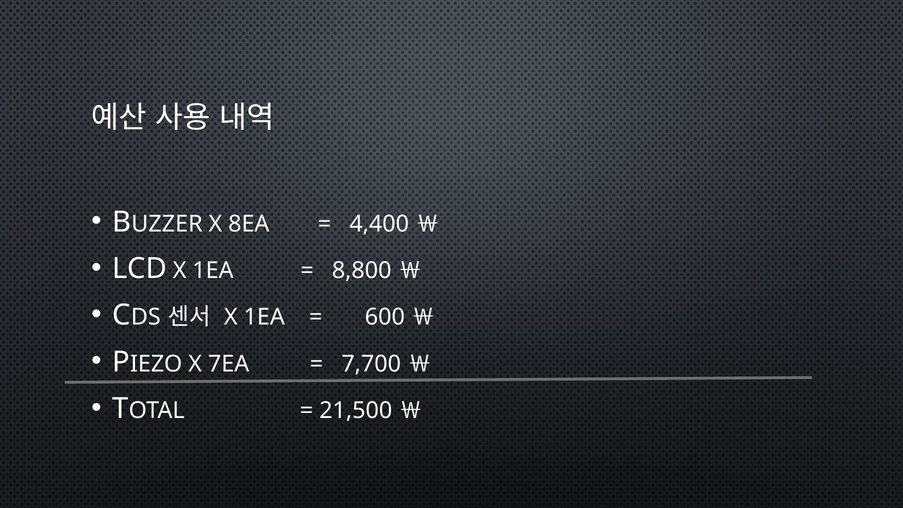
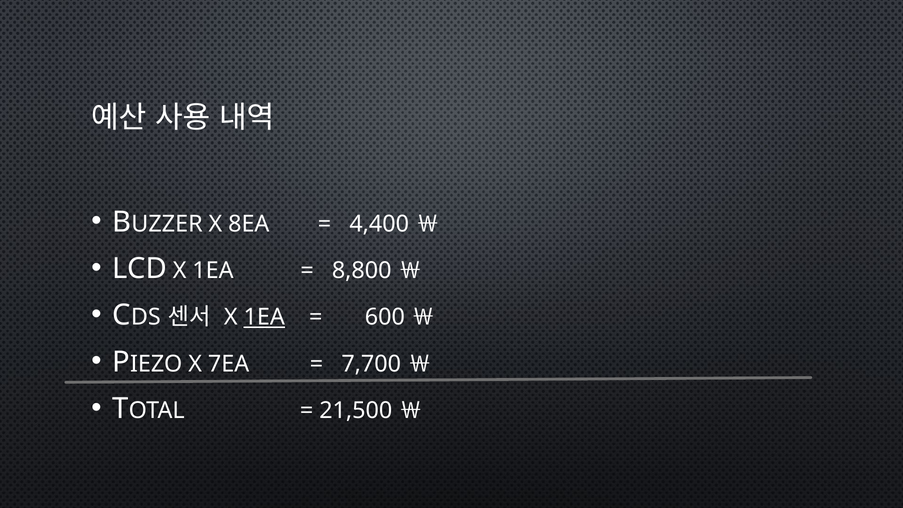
1EA at (264, 317) underline: none -> present
